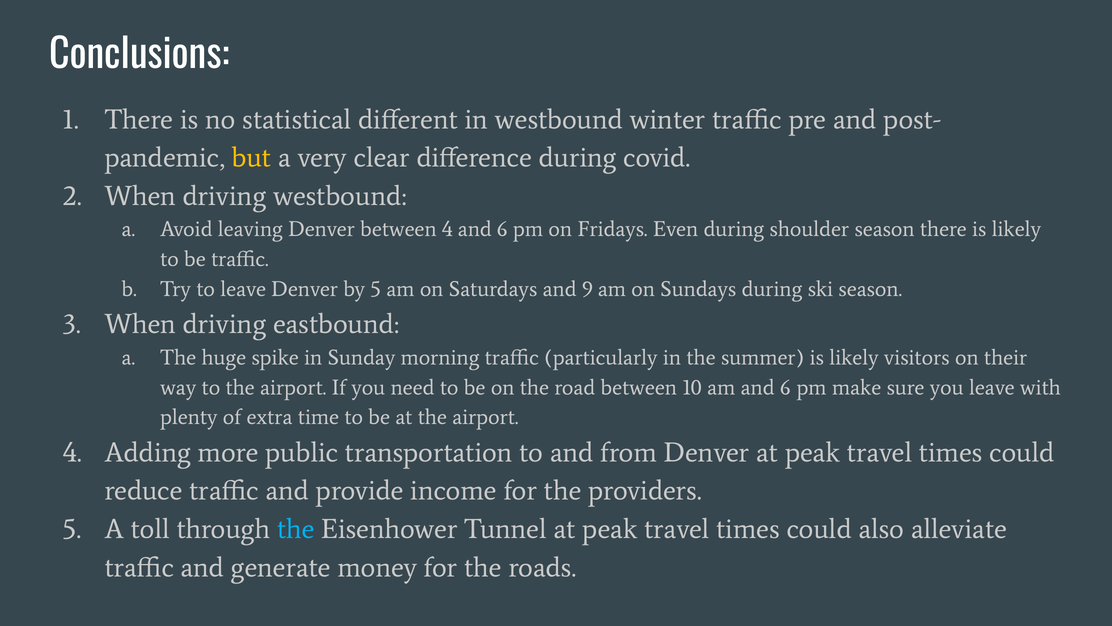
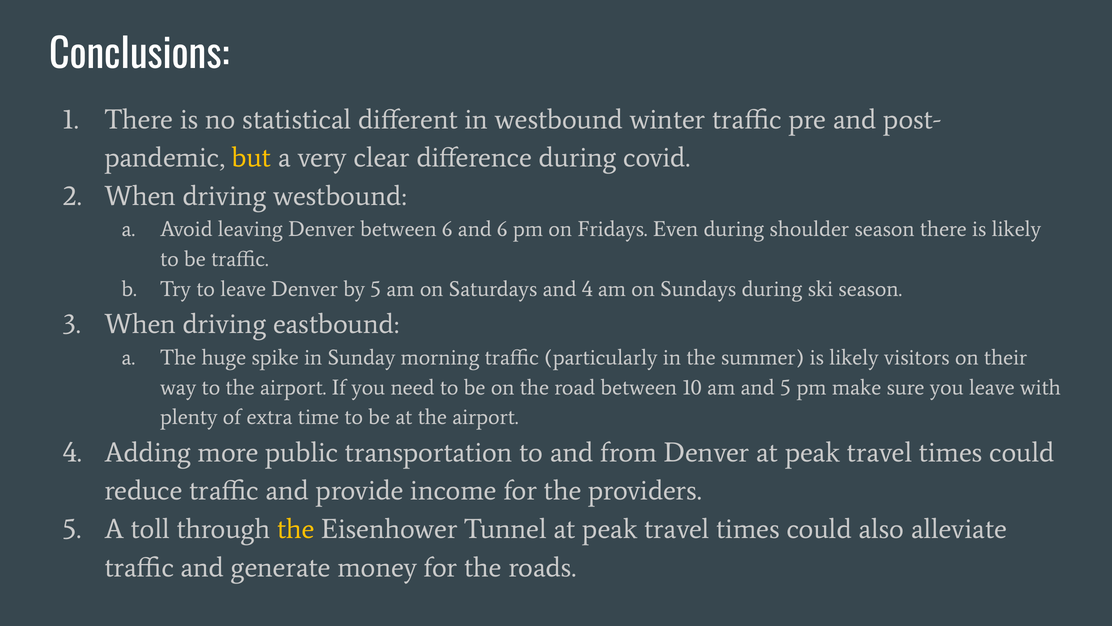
between 4: 4 -> 6
and 9: 9 -> 4
am and 6: 6 -> 5
the at (296, 529) colour: light blue -> yellow
